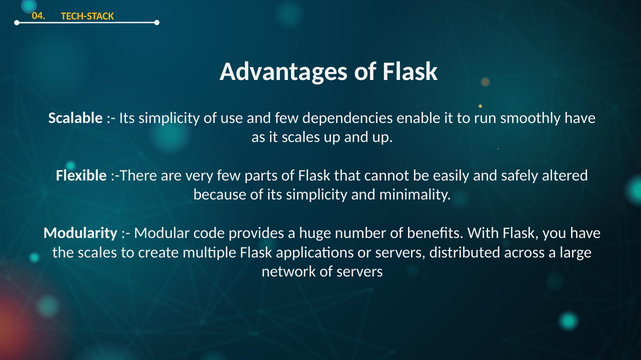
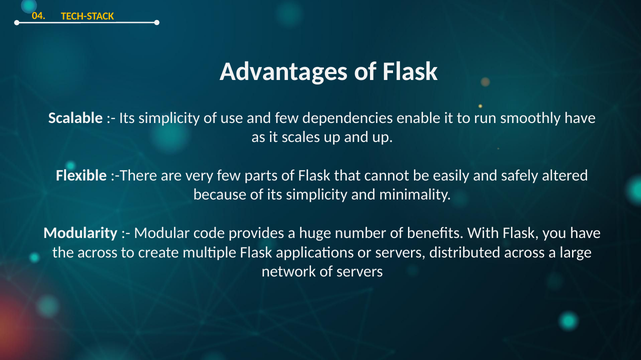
the scales: scales -> across
